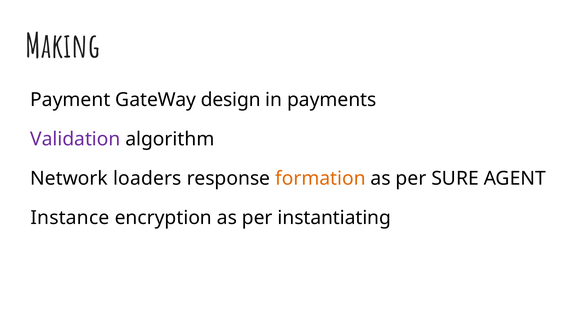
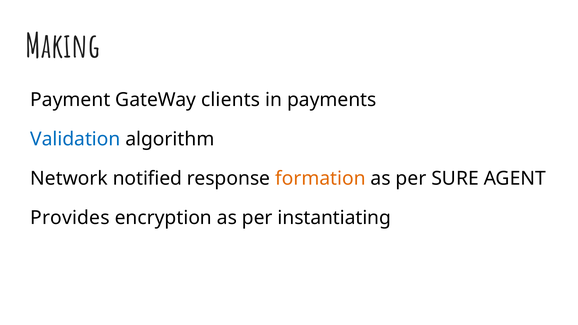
design: design -> clients
Validation colour: purple -> blue
loaders: loaders -> notified
Instance: Instance -> Provides
